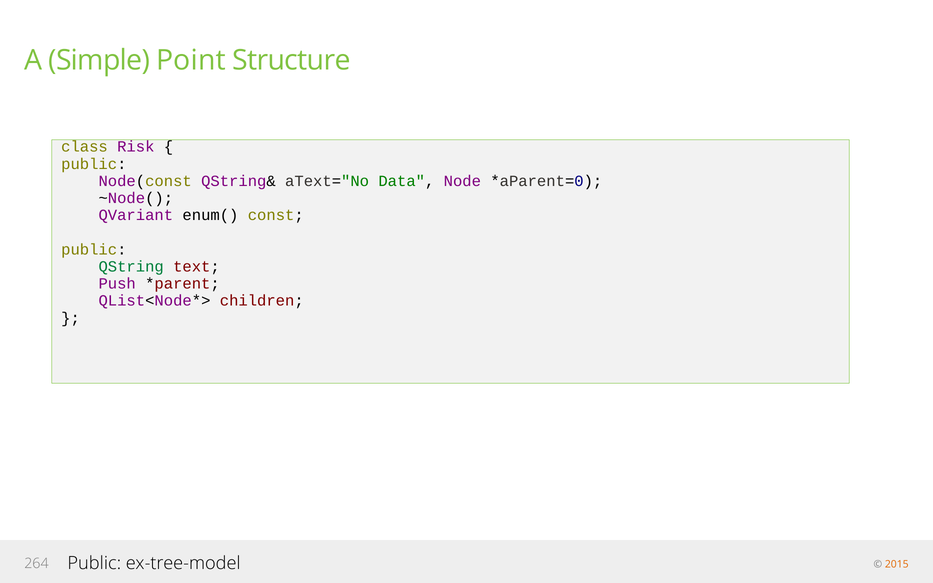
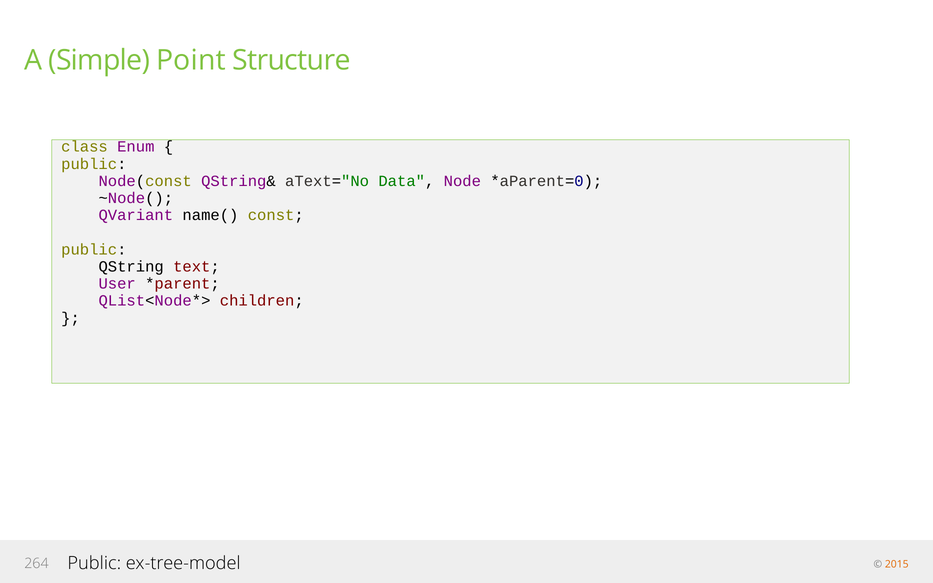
Risk: Risk -> Enum
enum(: enum( -> name(
QString colour: green -> black
Push: Push -> User
